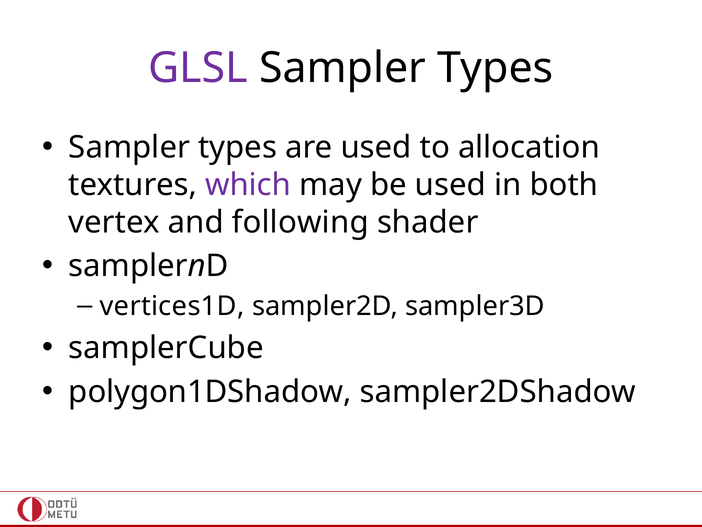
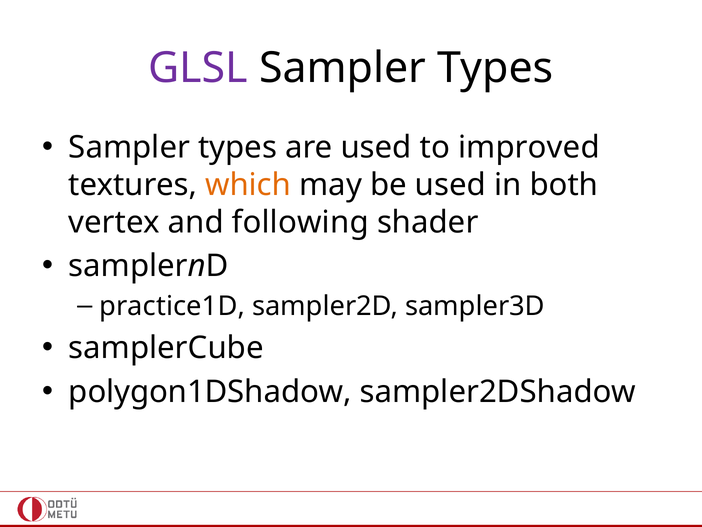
allocation: allocation -> improved
which colour: purple -> orange
vertices1D: vertices1D -> practice1D
